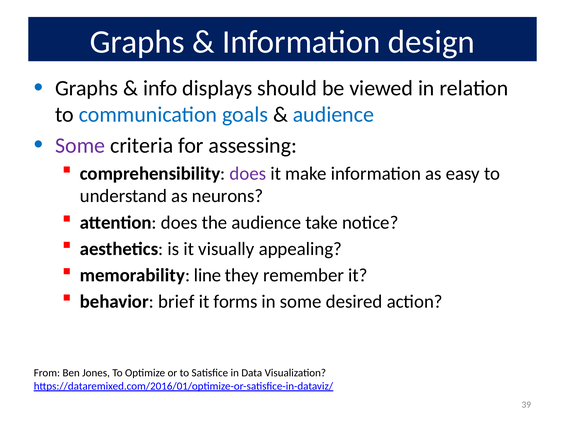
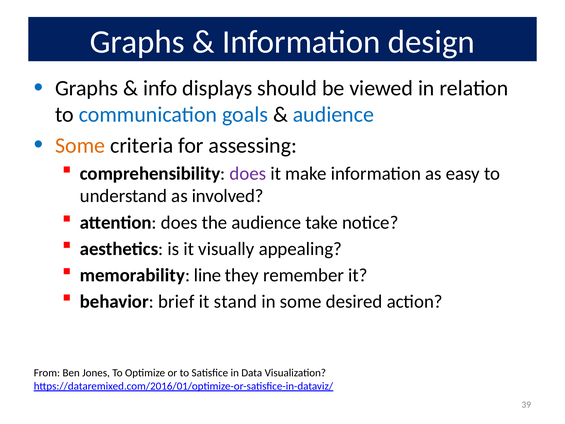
Some at (80, 145) colour: purple -> orange
neurons: neurons -> involved
forms: forms -> stand
